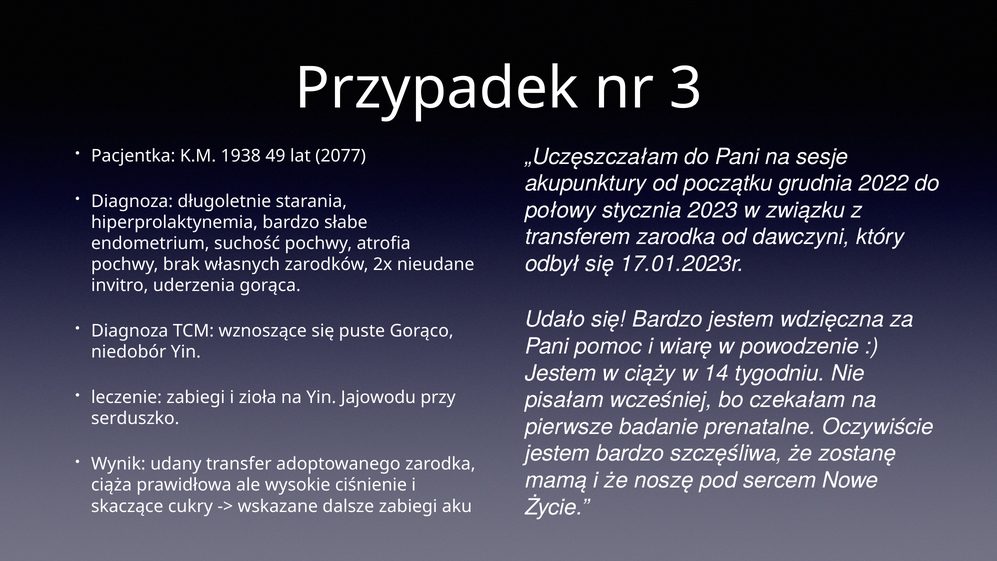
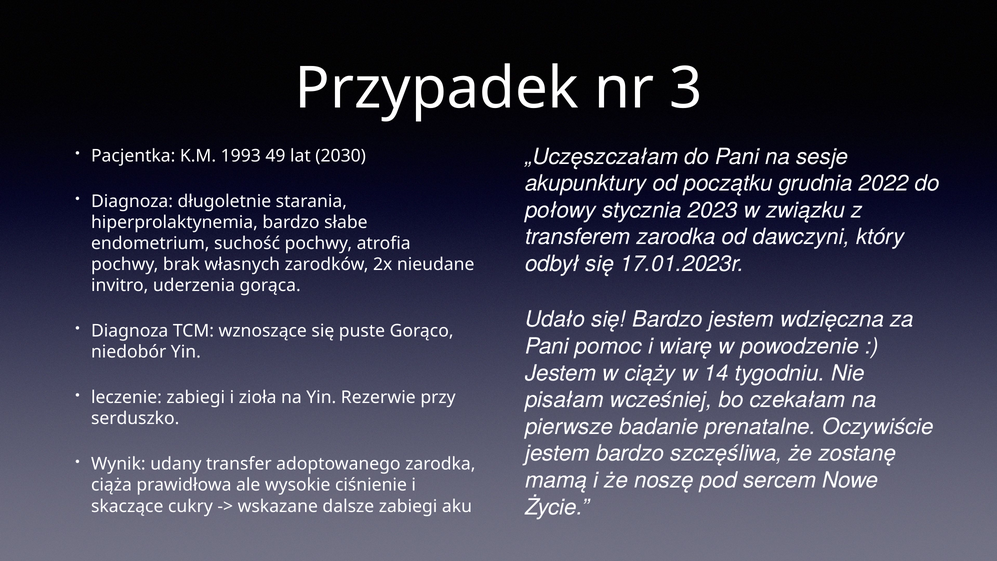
1938: 1938 -> 1993
2077: 2077 -> 2030
Jajowodu: Jajowodu -> Rezerwie
